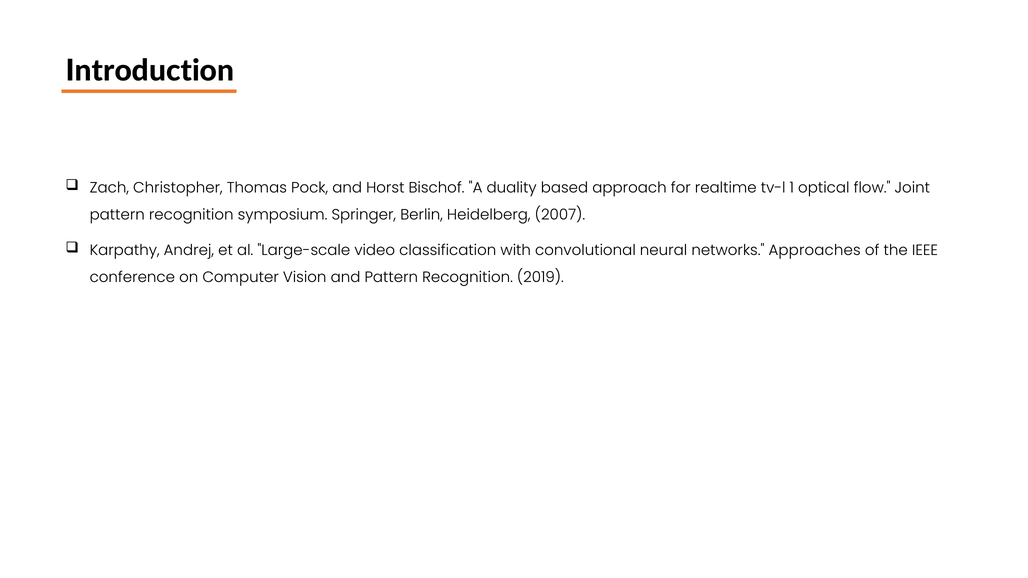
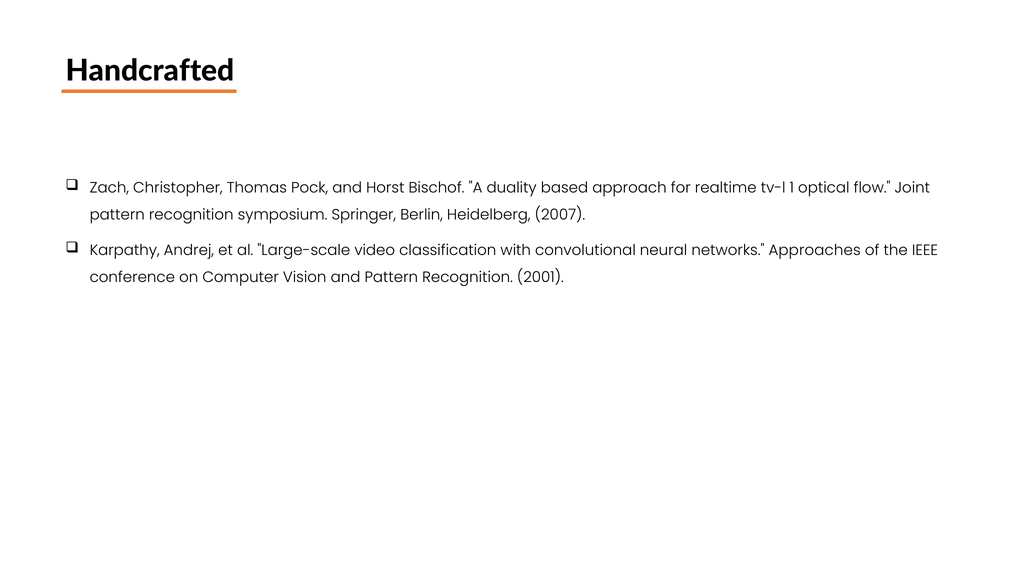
Introduction: Introduction -> Handcrafted
2019: 2019 -> 2001
